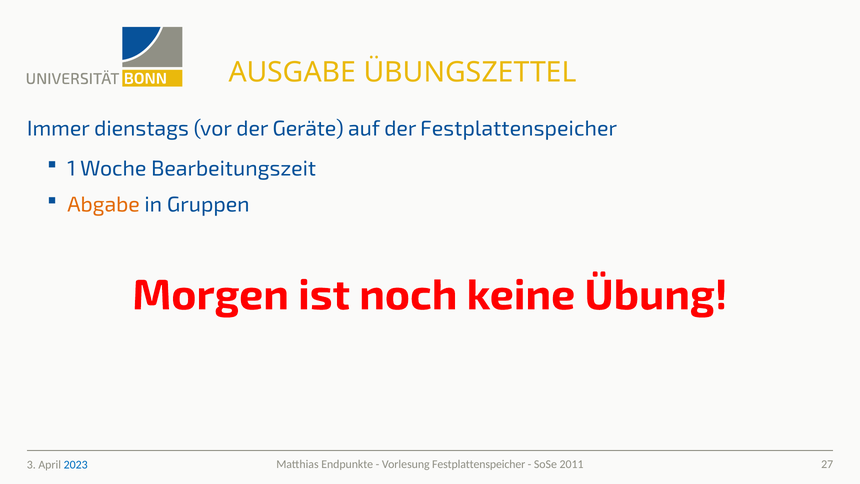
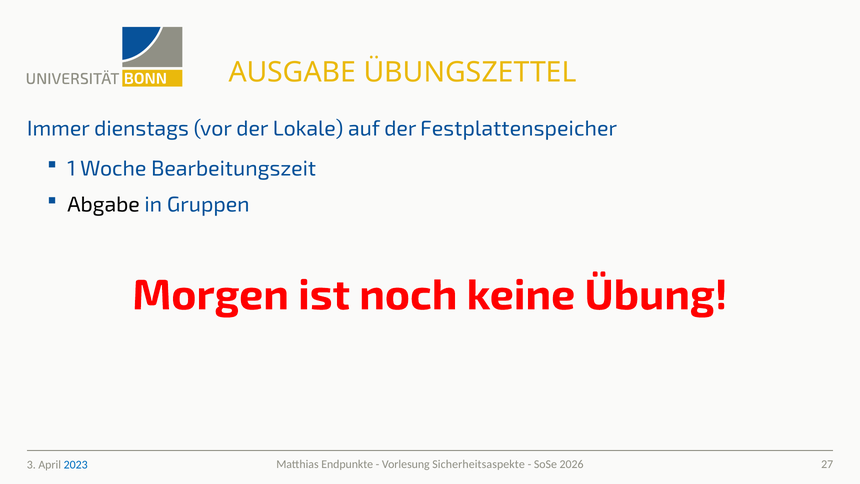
Geräte: Geräte -> Lokale
Abgabe colour: orange -> black
Vorlesung Festplattenspeicher: Festplattenspeicher -> Sicherheitsaspekte
2011: 2011 -> 2026
